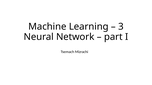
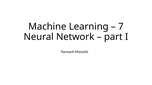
3: 3 -> 7
